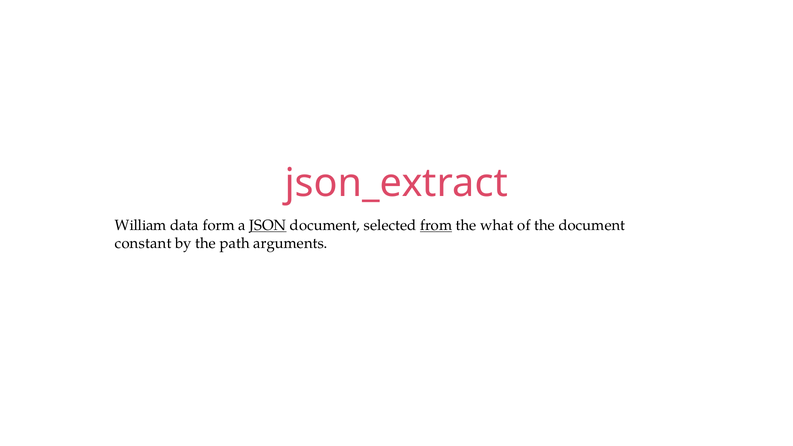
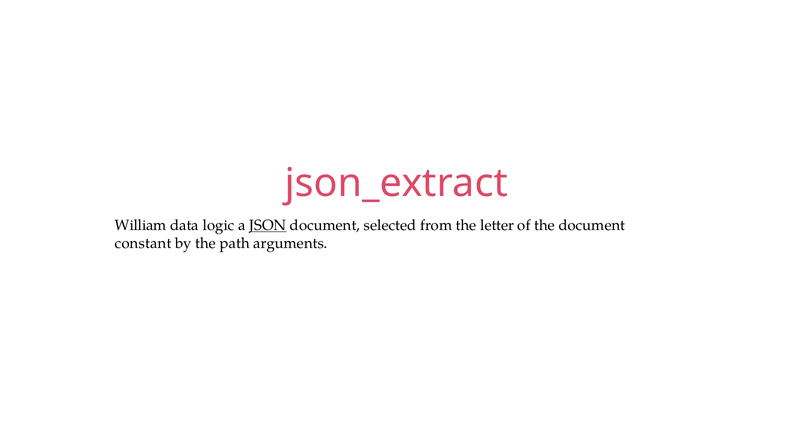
form: form -> logic
from underline: present -> none
what: what -> letter
